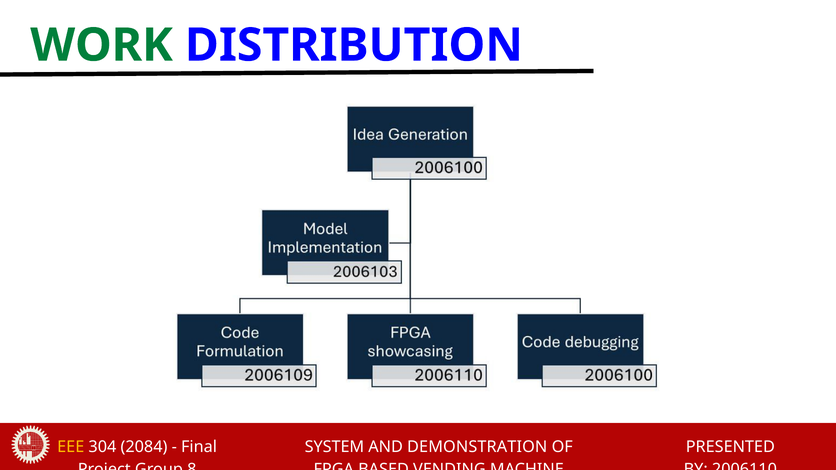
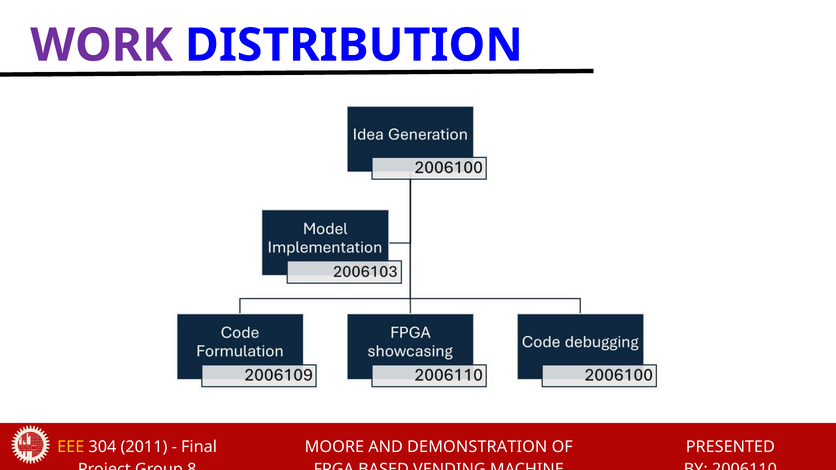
WORK colour: green -> purple
2084: 2084 -> 2011
SYSTEM: SYSTEM -> MOORE
